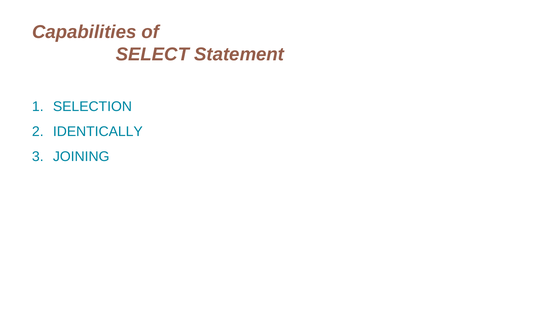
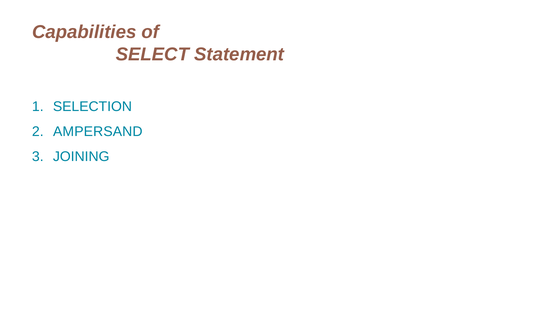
IDENTICALLY: IDENTICALLY -> AMPERSAND
